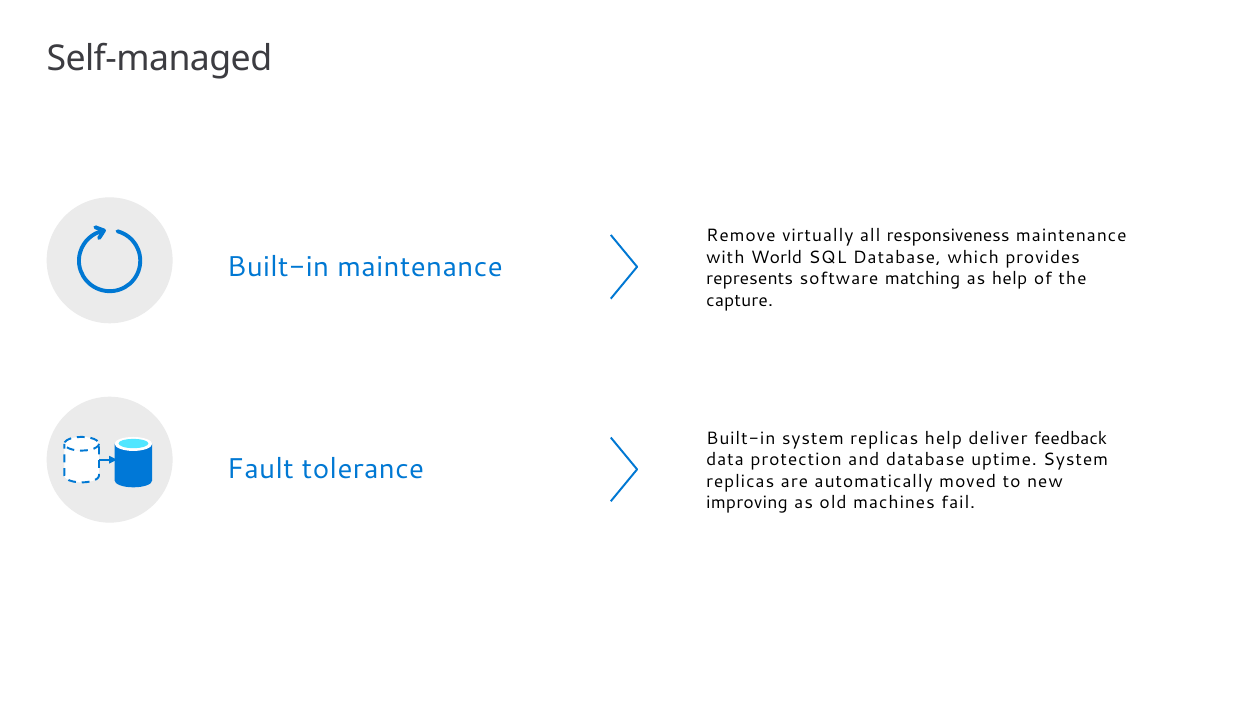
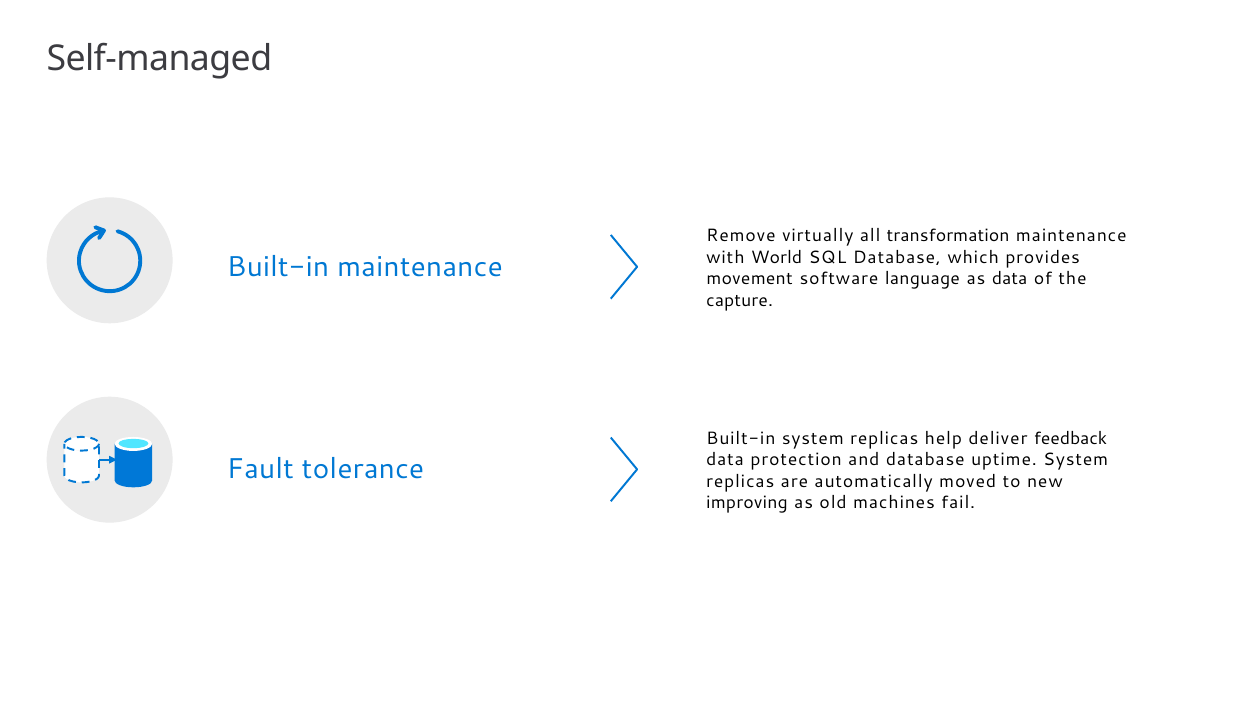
responsiveness: responsiveness -> transformation
represents: represents -> movement
matching: matching -> language
as help: help -> data
